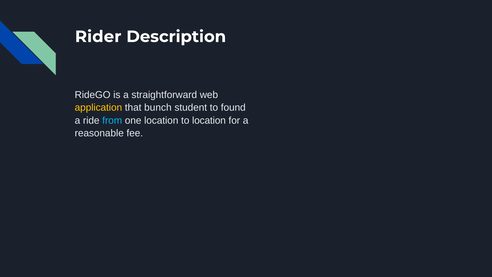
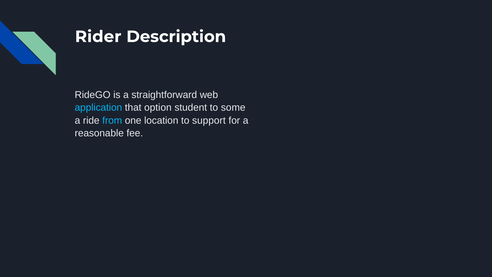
application colour: yellow -> light blue
bunch: bunch -> option
found: found -> some
to location: location -> support
